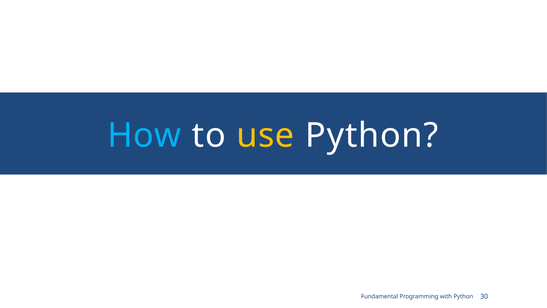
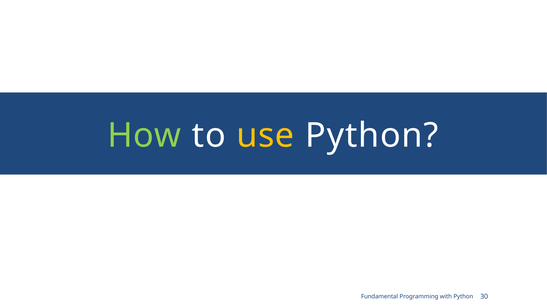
How colour: light blue -> light green
